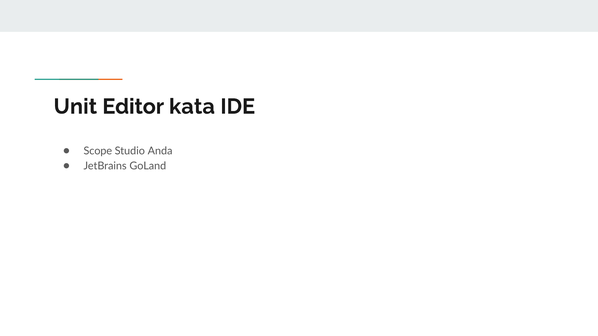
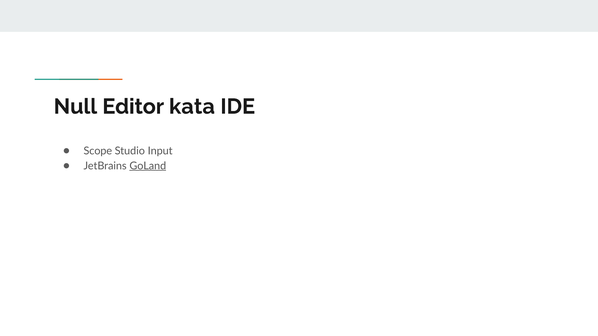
Unit: Unit -> Null
Anda: Anda -> Input
GoLand underline: none -> present
